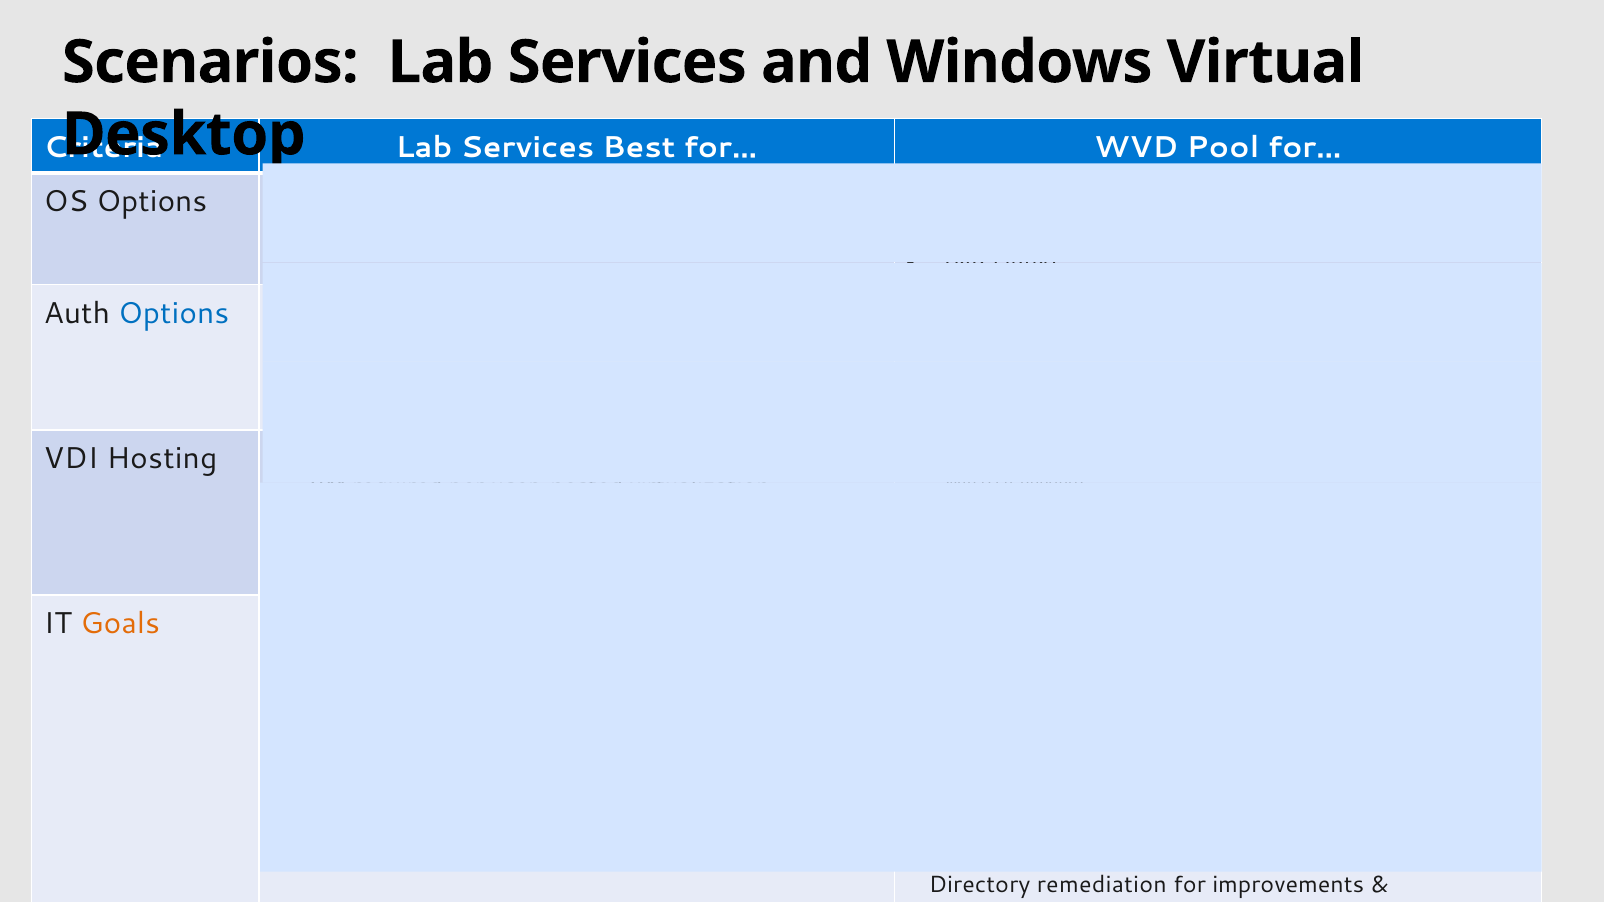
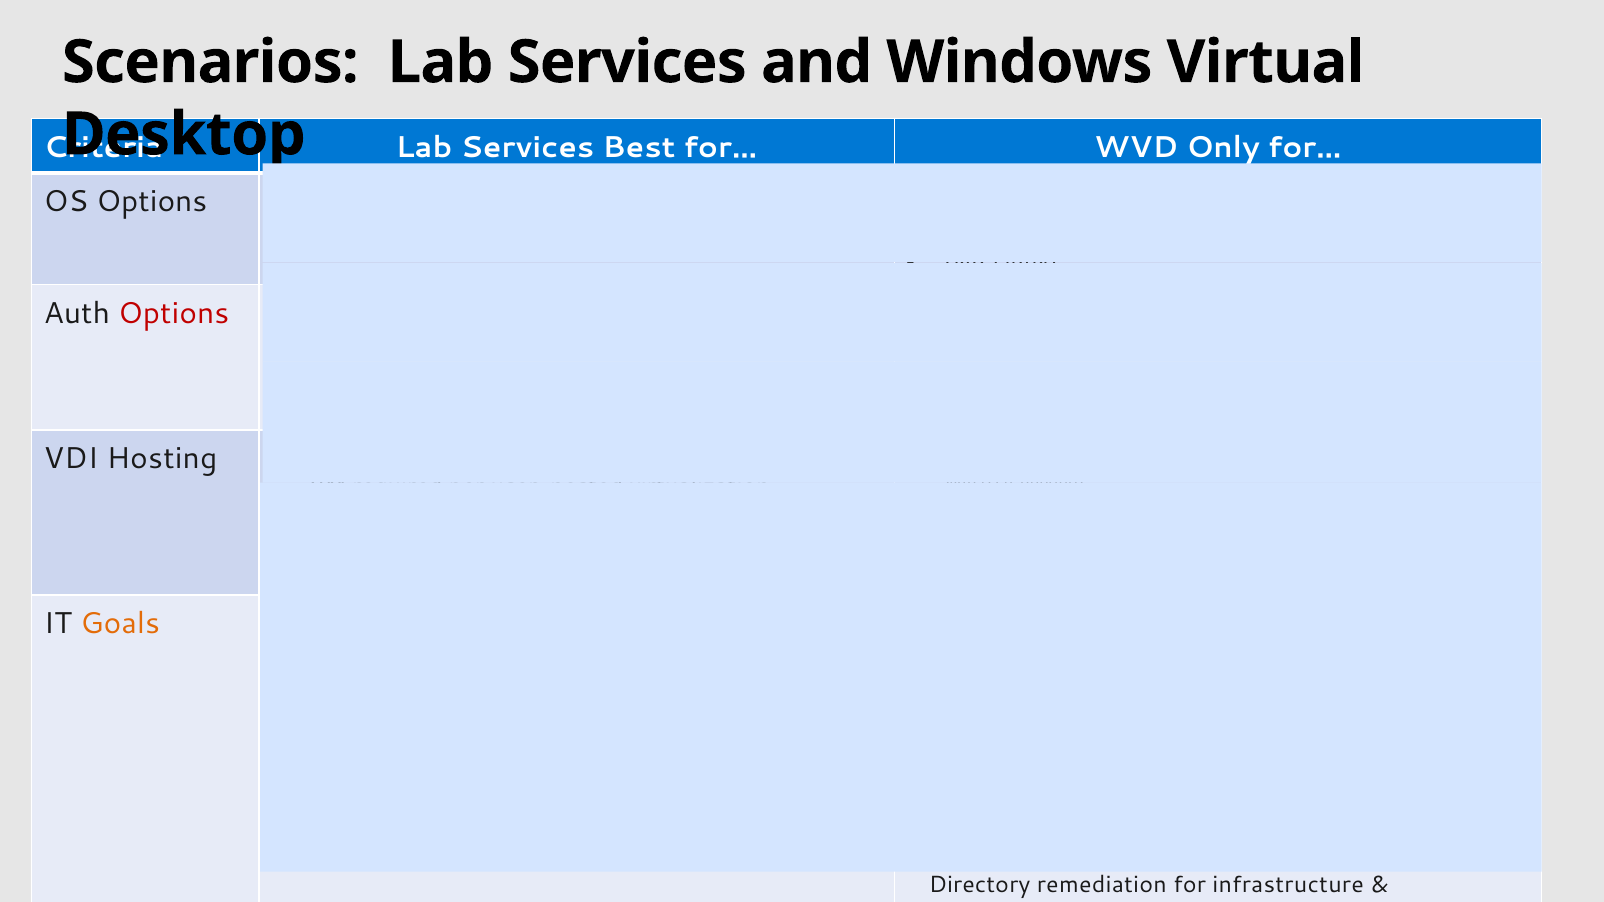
WVD Pool: Pool -> Only
Options at (174, 314) colour: blue -> red
for improvements: improvements -> infrastructure
